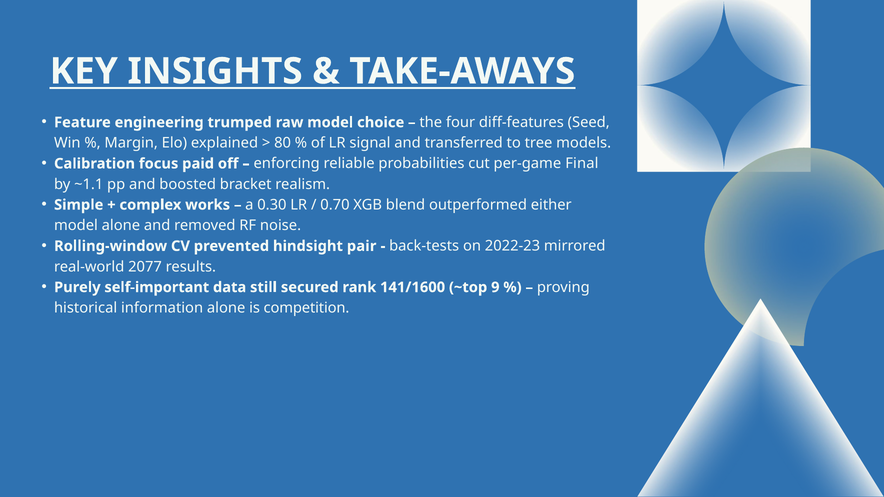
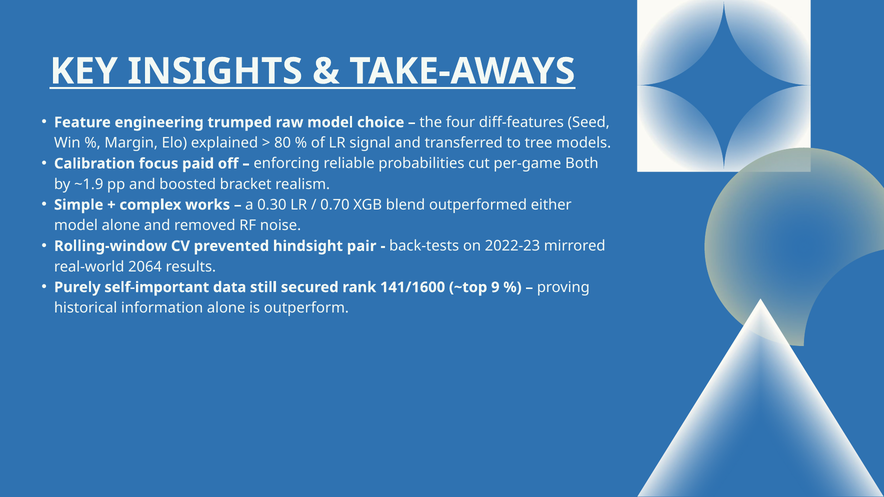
Final: Final -> Both
~1.1: ~1.1 -> ~1.9
2077: 2077 -> 2064
competition: competition -> outperform
